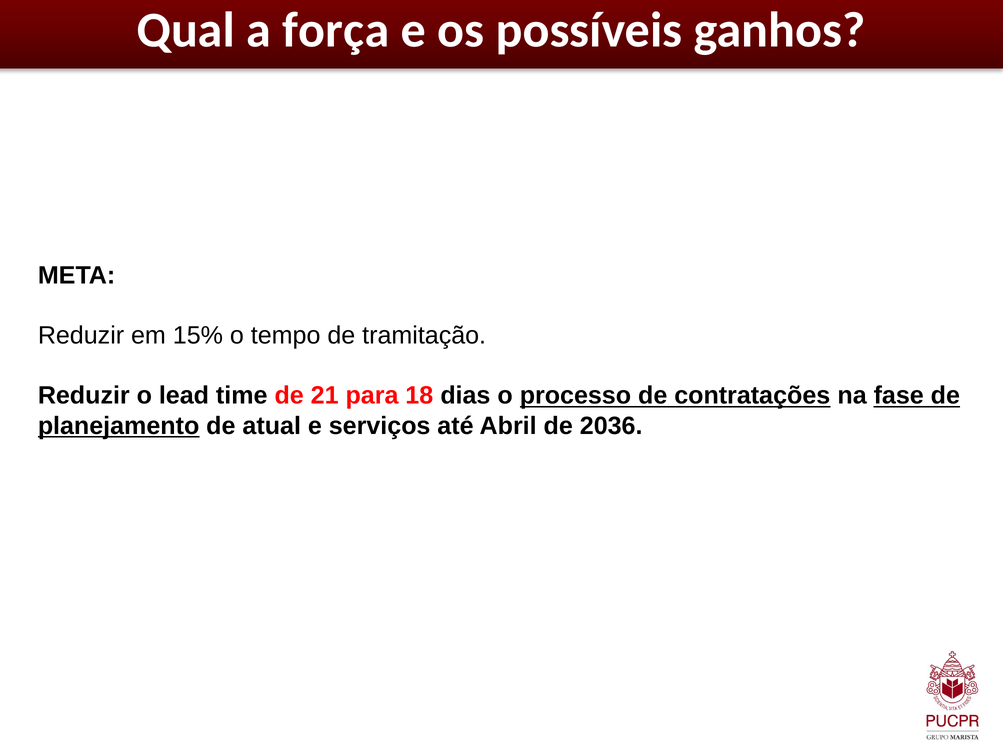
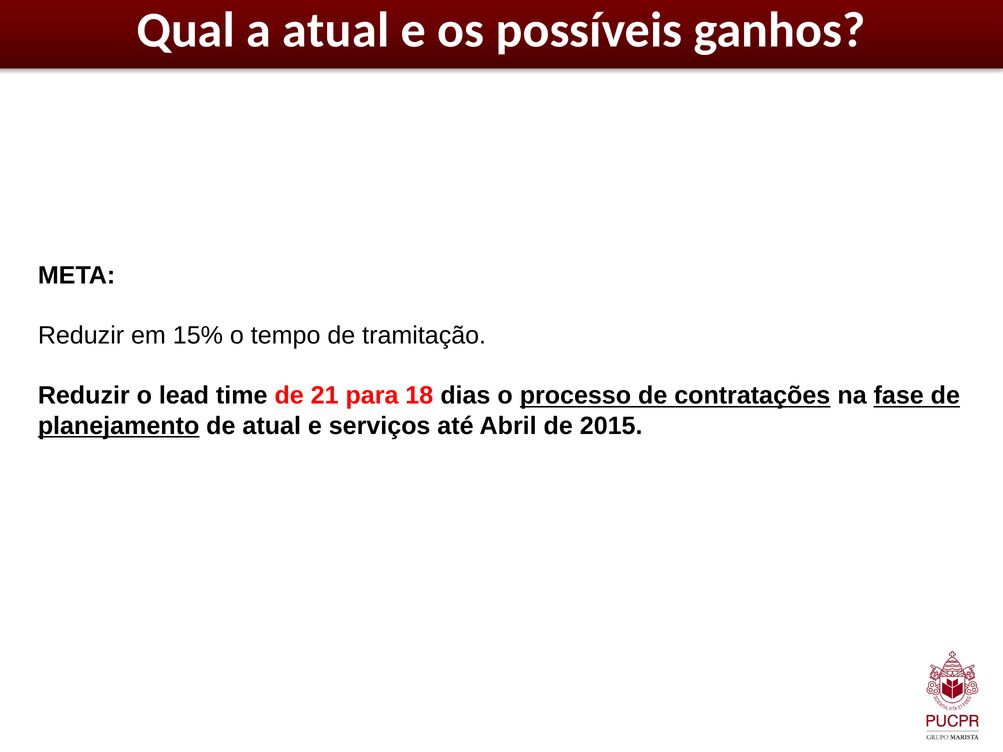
a força: força -> atual
2036: 2036 -> 2015
